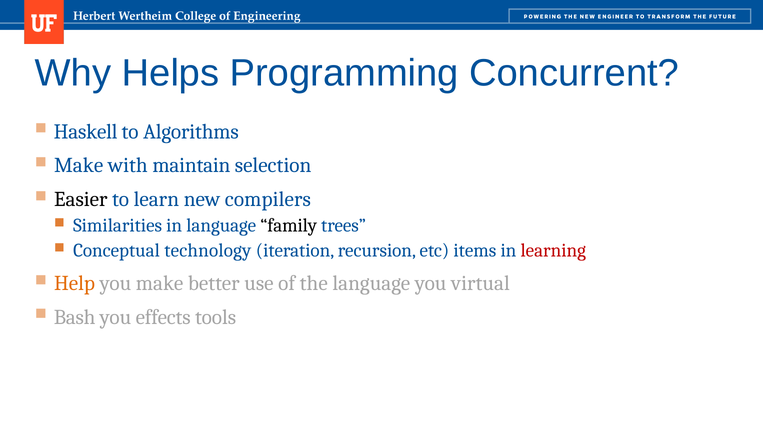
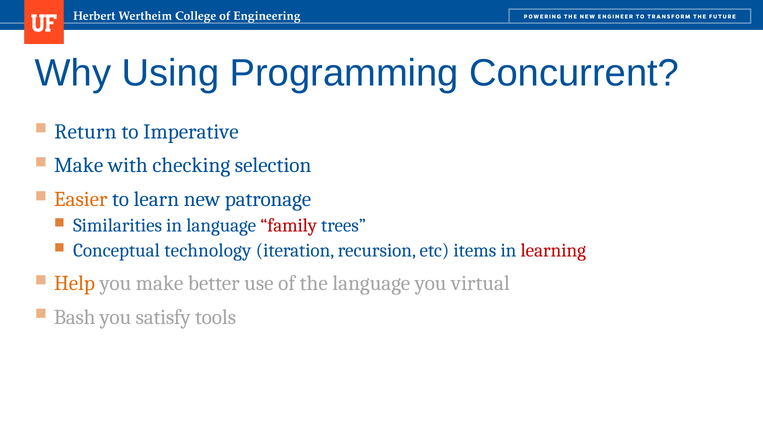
Helps: Helps -> Using
Haskell: Haskell -> Return
Algorithms: Algorithms -> Imperative
maintain: maintain -> checking
Easier colour: black -> orange
compilers: compilers -> patronage
family colour: black -> red
effects: effects -> satisfy
